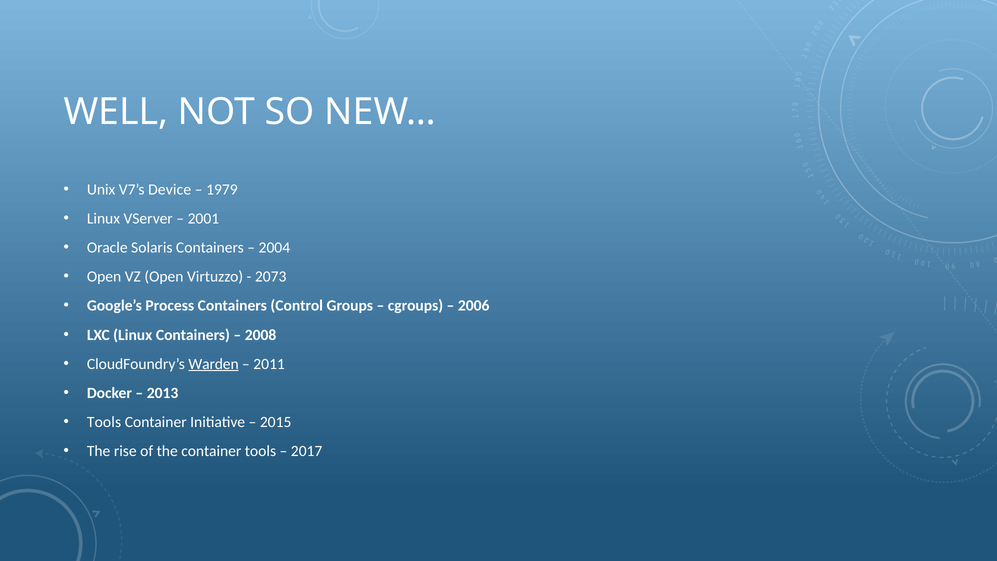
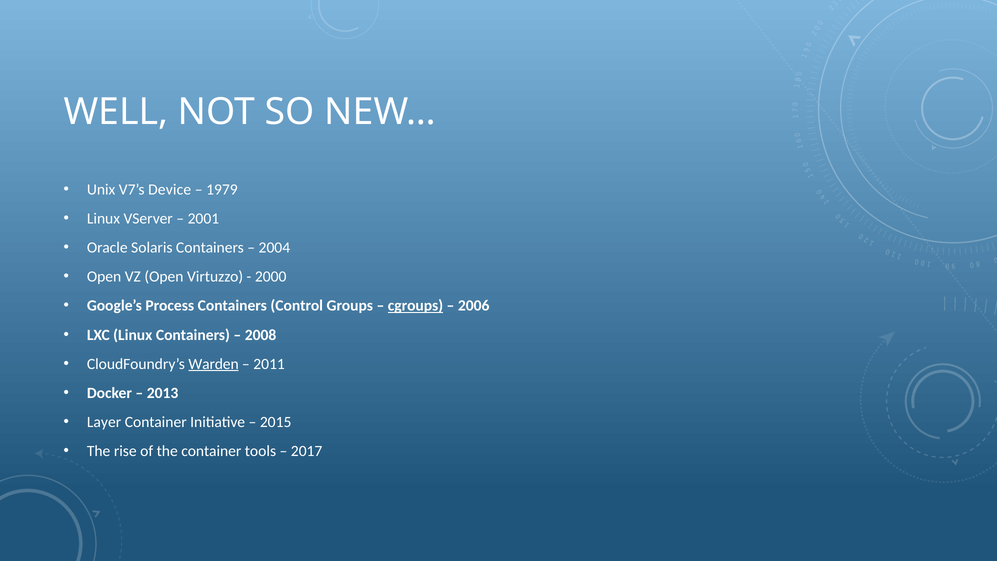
2073: 2073 -> 2000
cgroups underline: none -> present
Tools at (104, 422): Tools -> Layer
